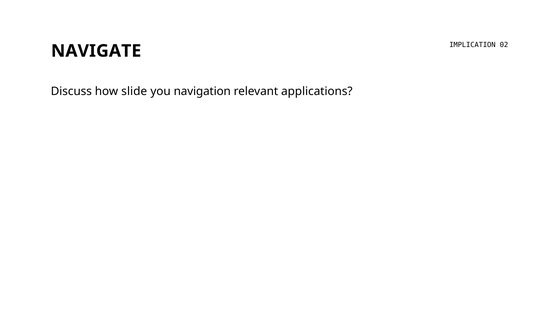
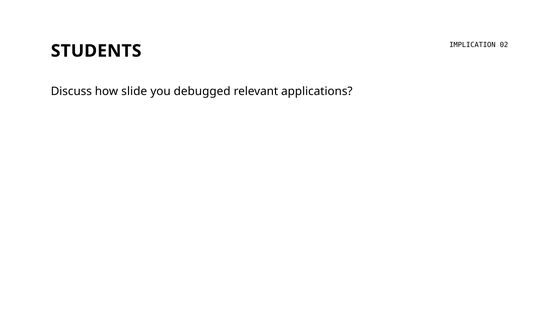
NAVIGATE: NAVIGATE -> STUDENTS
navigation: navigation -> debugged
